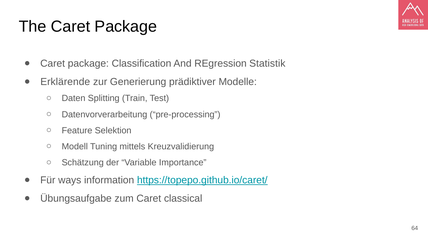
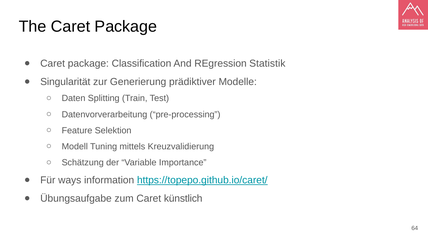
Erklärende: Erklärende -> Singularität
classical: classical -> künstlich
